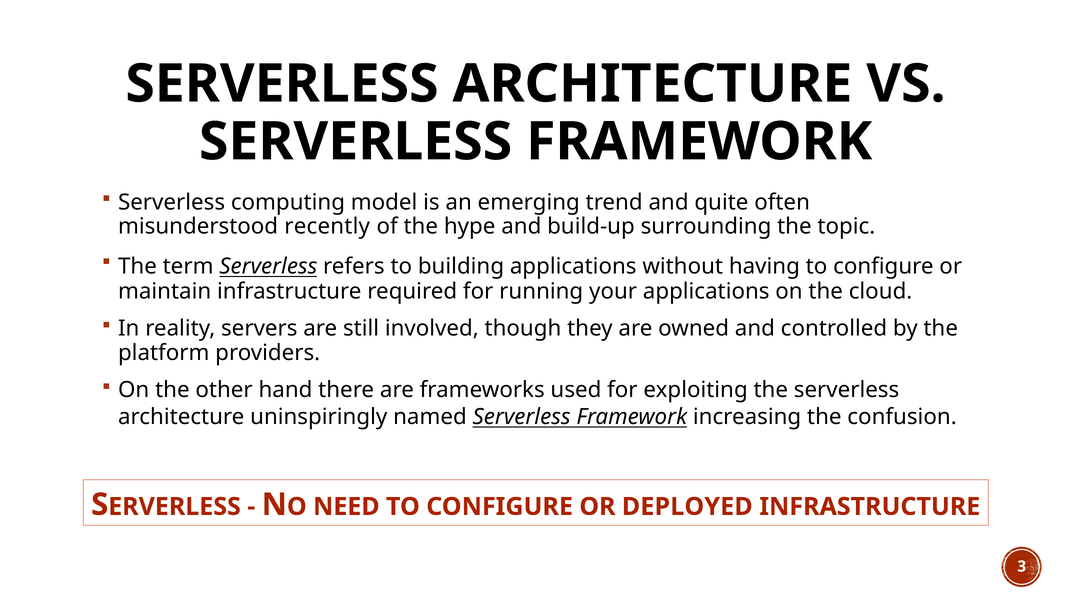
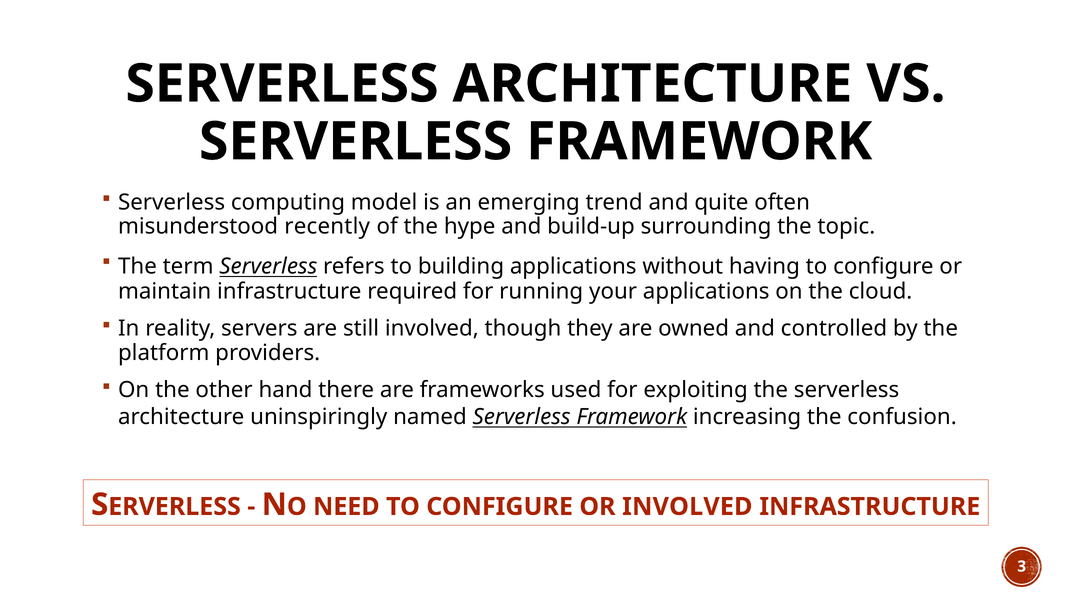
OR DEPLOYED: DEPLOYED -> INVOLVED
